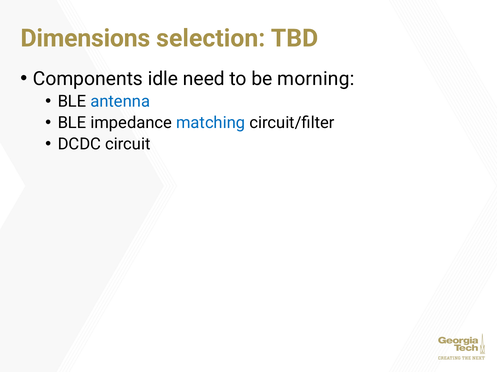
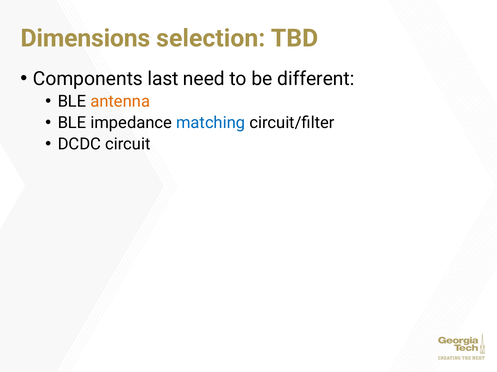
idle: idle -> last
morning: morning -> different
antenna colour: blue -> orange
